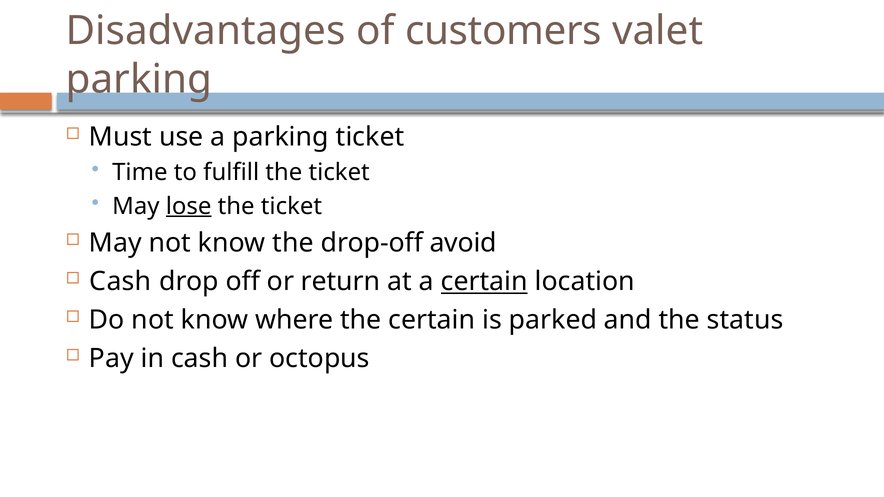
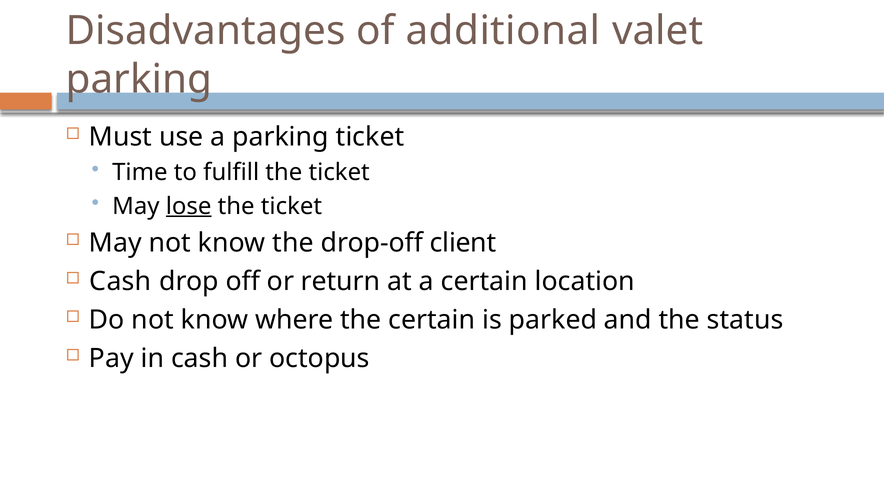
customers: customers -> additional
avoid: avoid -> client
certain at (484, 282) underline: present -> none
